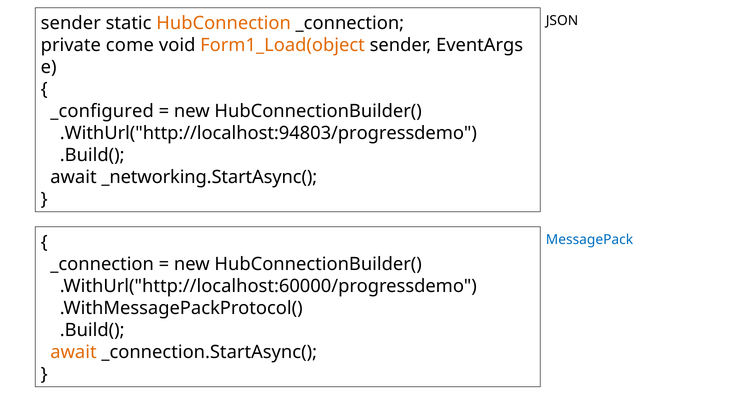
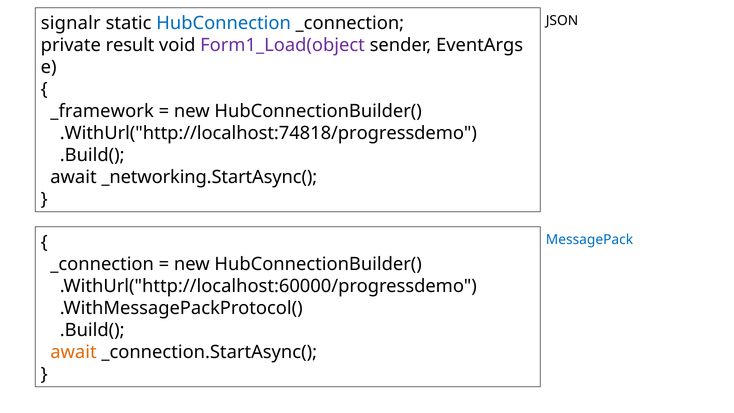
sender at (71, 23): sender -> signalr
HubConnection colour: orange -> blue
come: come -> result
Form1_Load(object colour: orange -> purple
_configured: _configured -> _framework
.WithUrl("http://localhost:94803/progressdemo: .WithUrl("http://localhost:94803/progressdemo -> .WithUrl("http://localhost:74818/progressdemo
